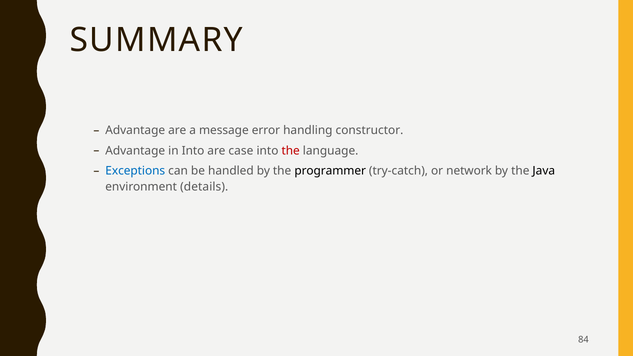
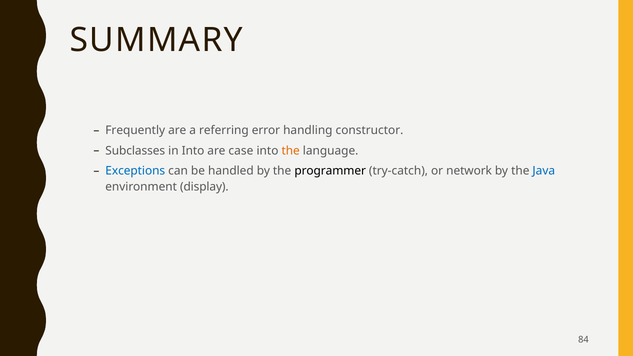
Advantage at (135, 130): Advantage -> Frequently
message: message -> referring
Advantage at (135, 151): Advantage -> Subclasses
the at (291, 151) colour: red -> orange
Java colour: black -> blue
details: details -> display
